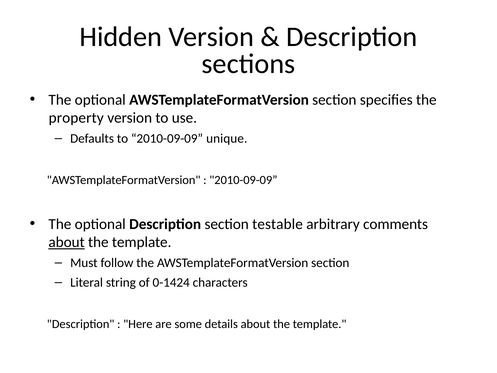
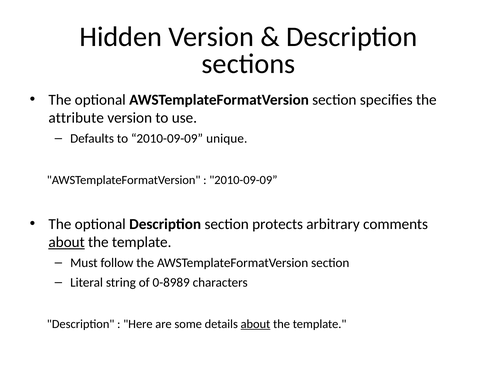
property: property -> attribute
testable: testable -> protects
0-1424: 0-1424 -> 0-8989
about at (255, 324) underline: none -> present
